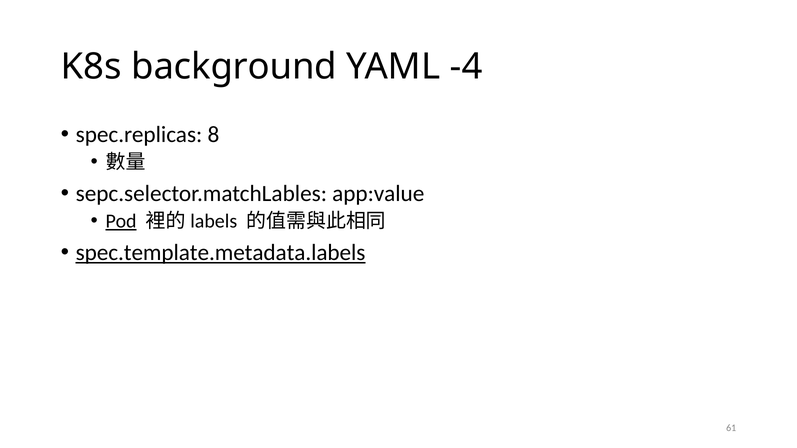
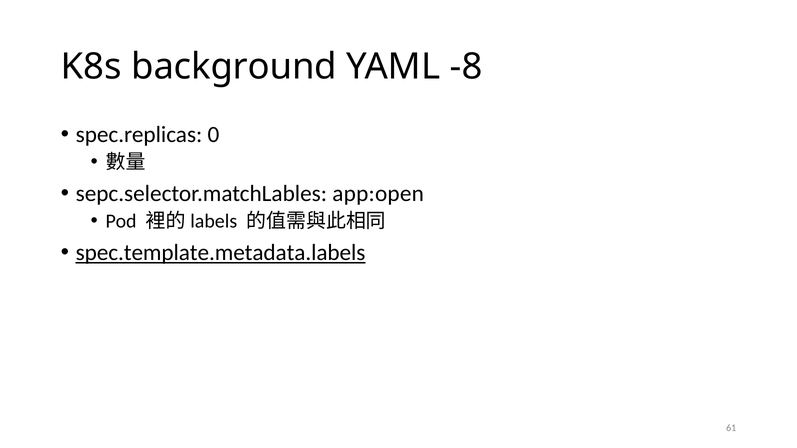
-4: -4 -> -8
8: 8 -> 0
app:value: app:value -> app:open
Pod underline: present -> none
